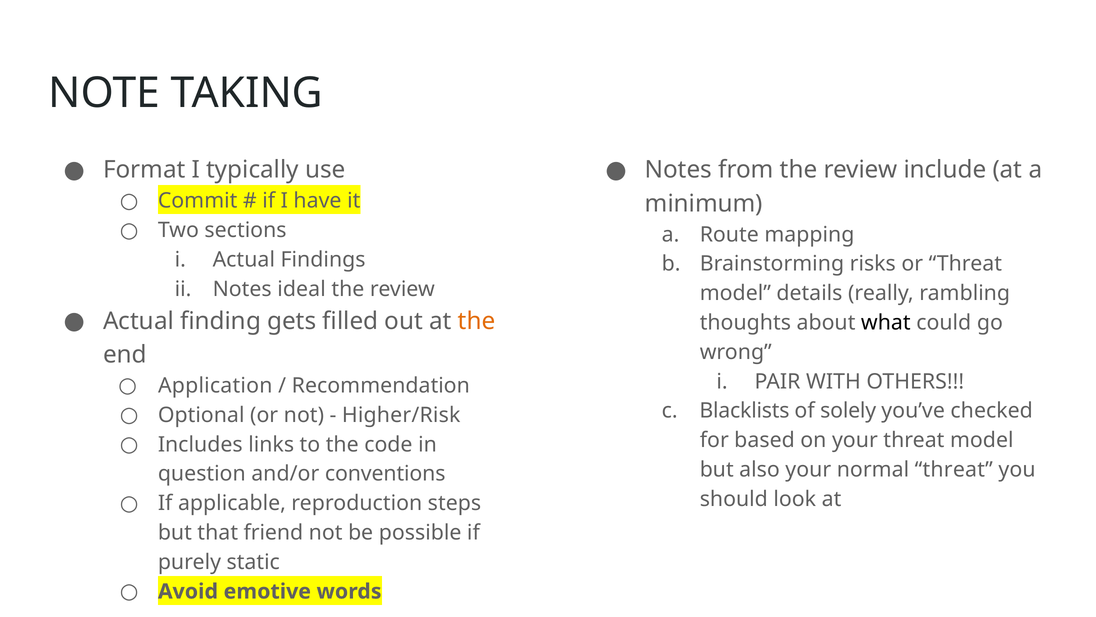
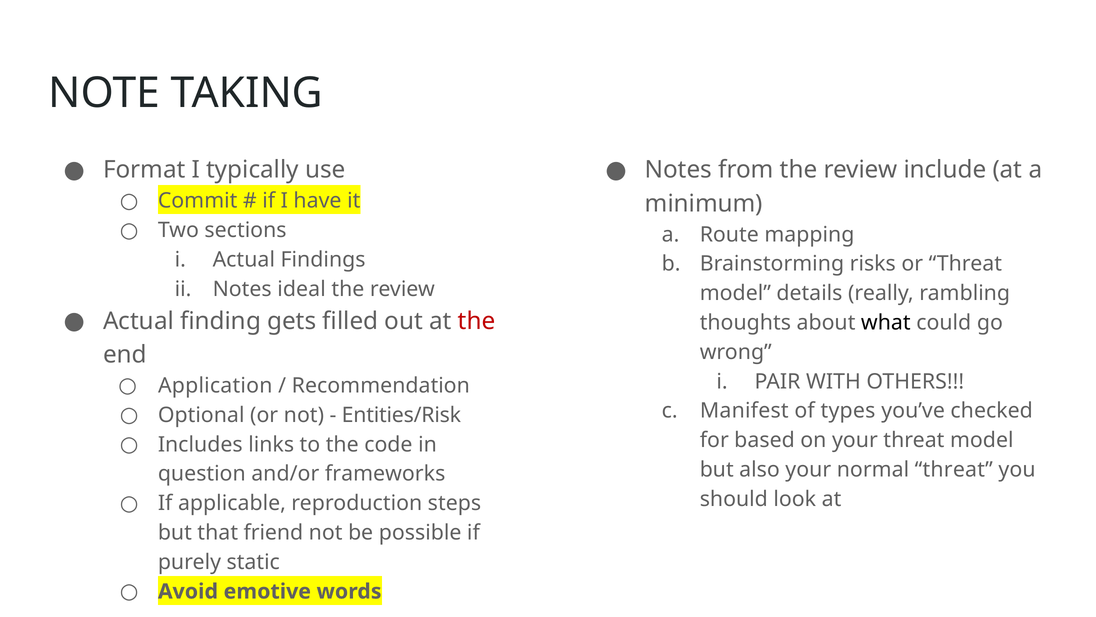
the at (477, 321) colour: orange -> red
Blacklists: Blacklists -> Manifest
solely: solely -> types
Higher/Risk: Higher/Risk -> Entities/Risk
conventions: conventions -> frameworks
